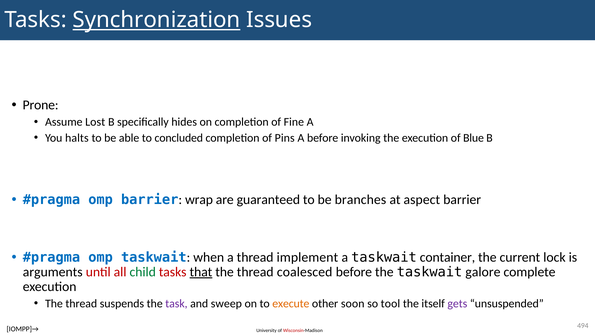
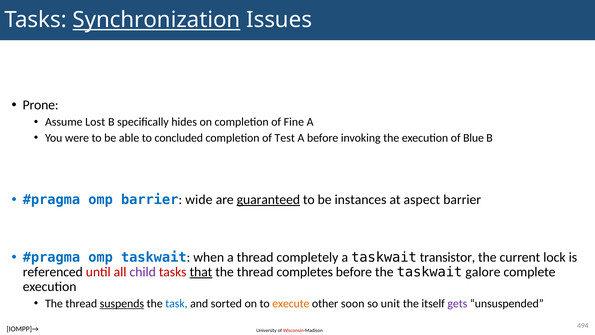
halts: halts -> were
Pins: Pins -> Test
wrap: wrap -> wide
guaranteed underline: none -> present
branches: branches -> instances
implement: implement -> completely
container: container -> transistor
arguments: arguments -> referenced
child colour: green -> purple
coalesced: coalesced -> completes
suspends underline: none -> present
task colour: purple -> blue
sweep: sweep -> sorted
tool: tool -> unit
